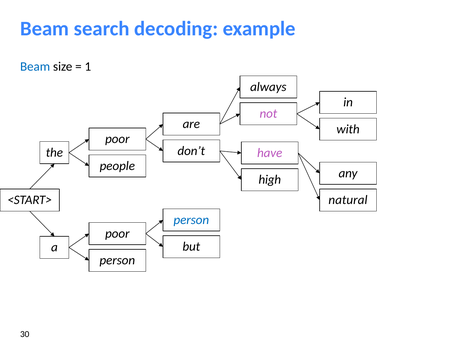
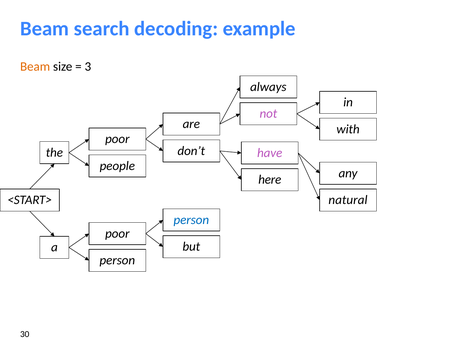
Beam at (35, 67) colour: blue -> orange
1: 1 -> 3
high: high -> here
